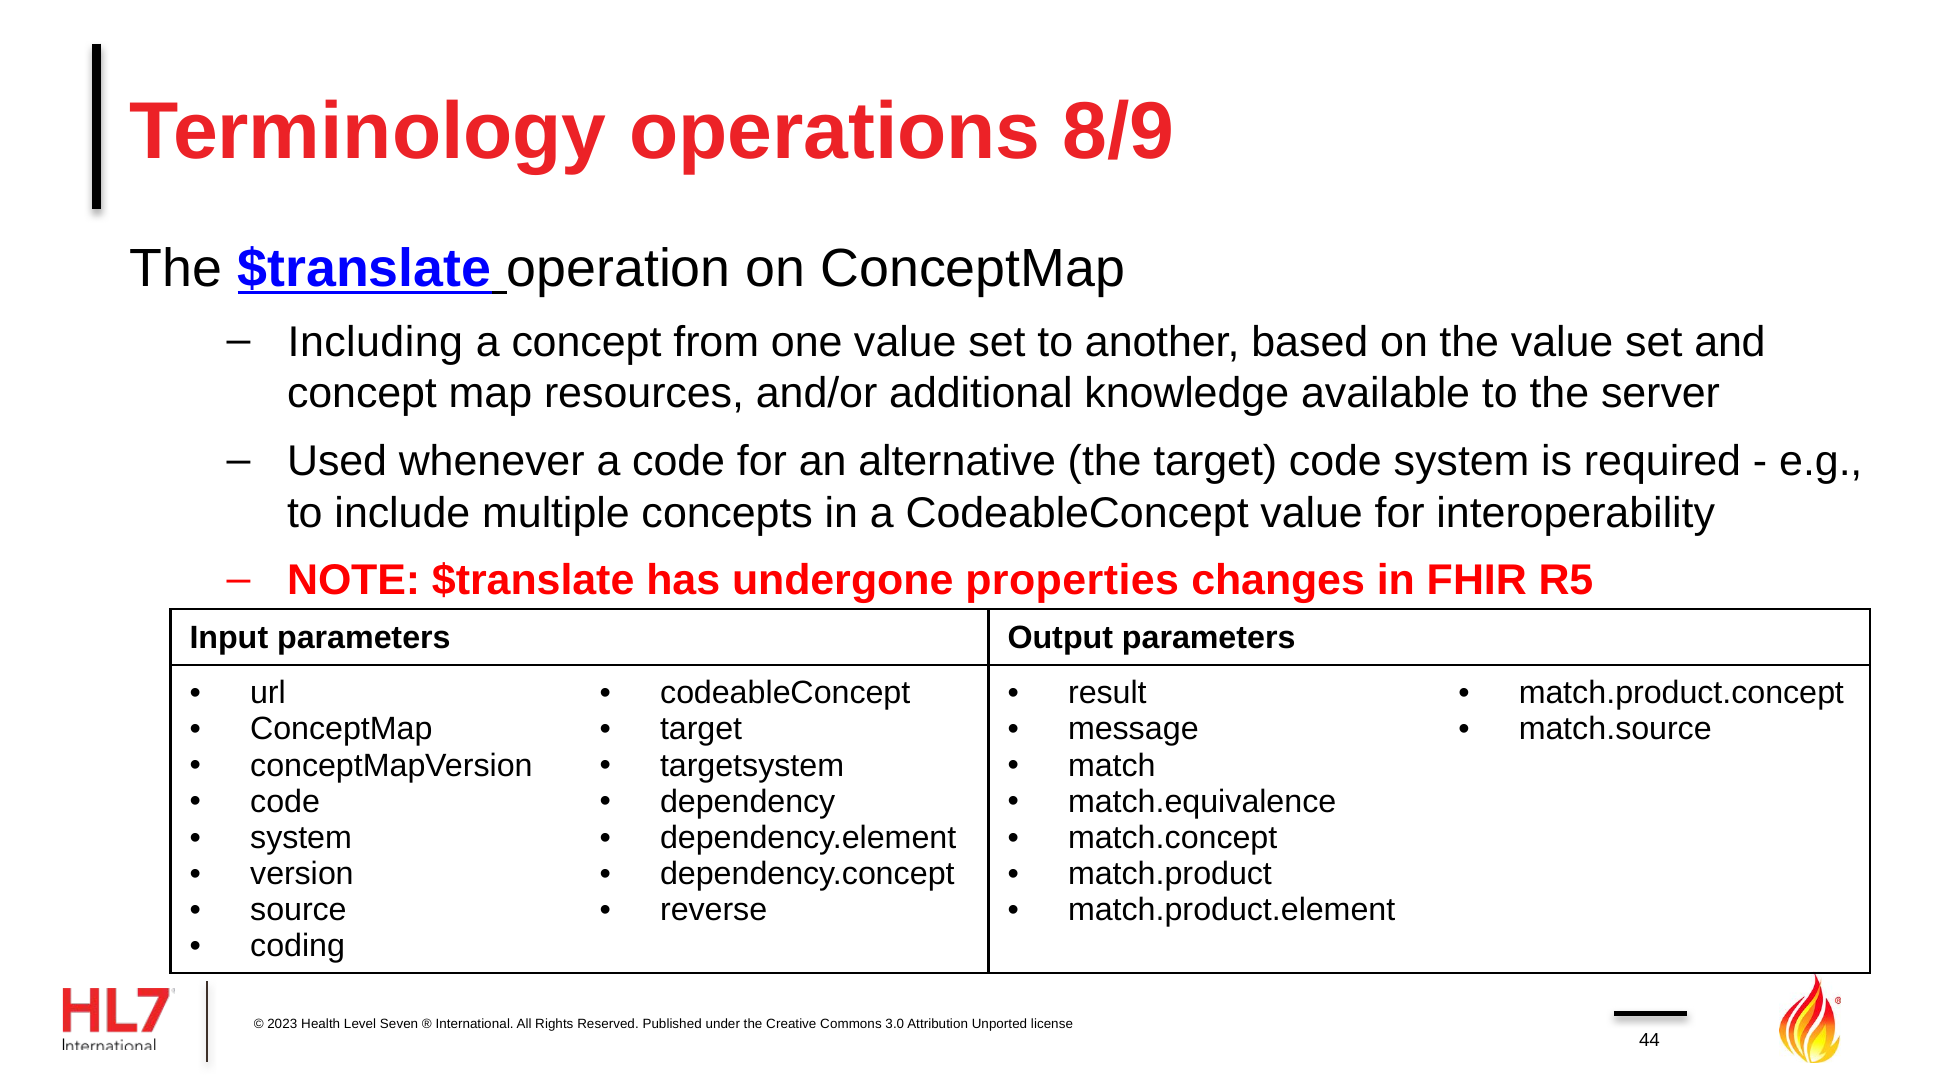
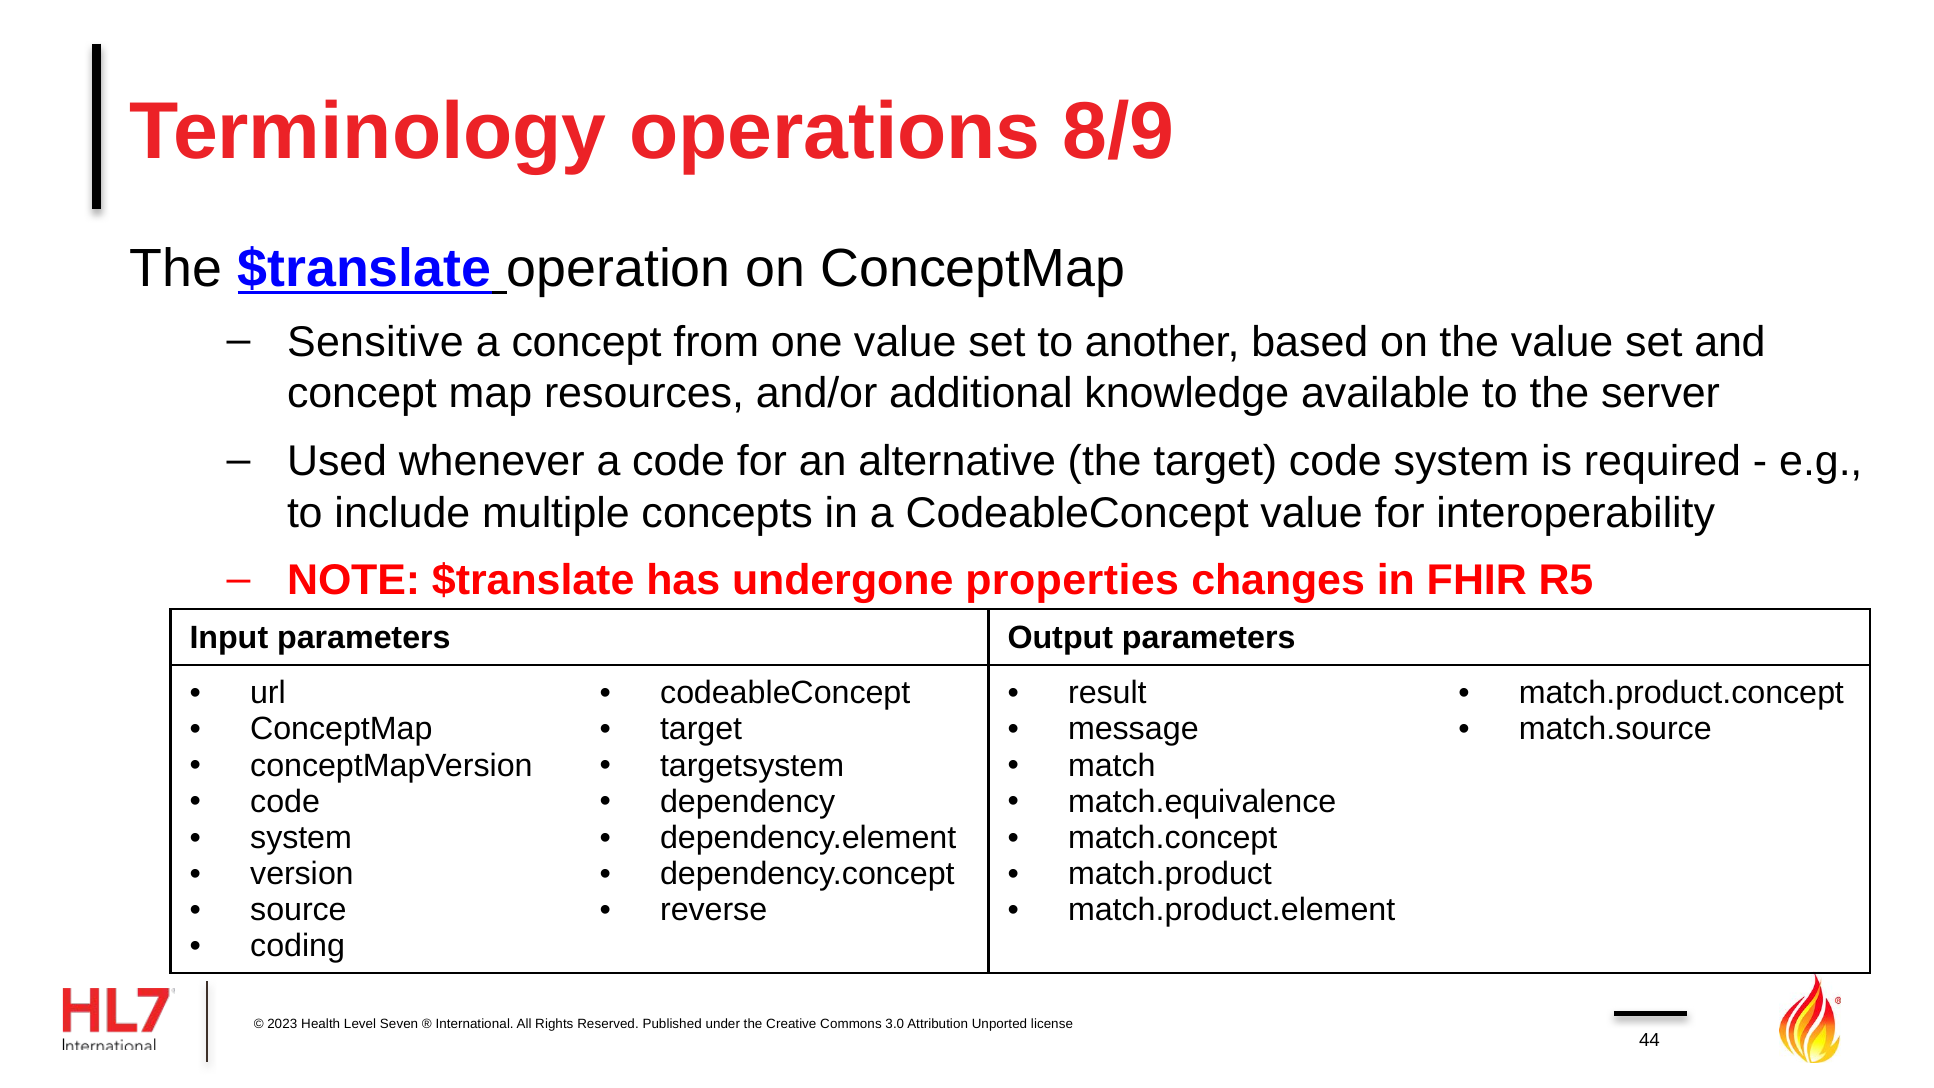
Including: Including -> Sensitive
